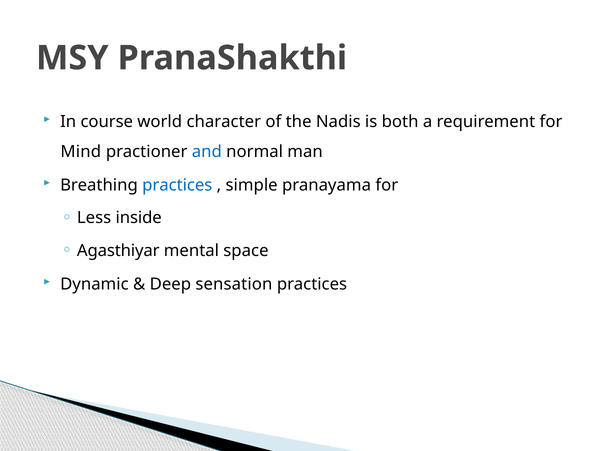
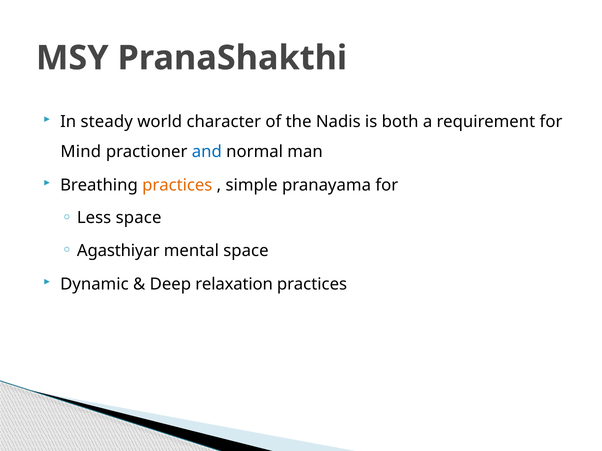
course: course -> steady
practices at (177, 185) colour: blue -> orange
Less inside: inside -> space
sensation: sensation -> relaxation
